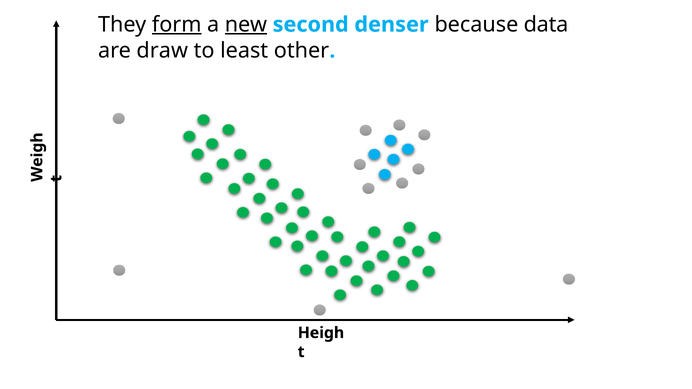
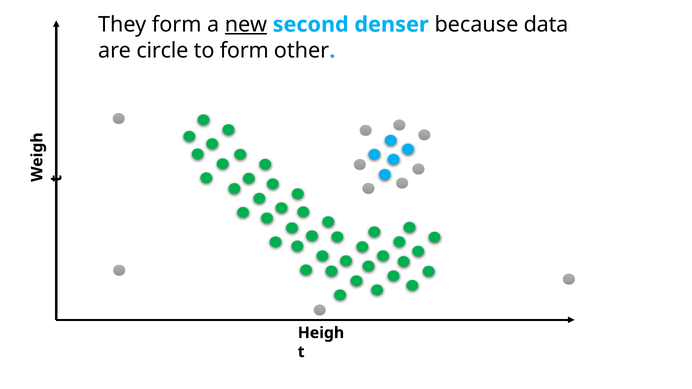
form at (177, 25) underline: present -> none
draw: draw -> circle
to least: least -> form
